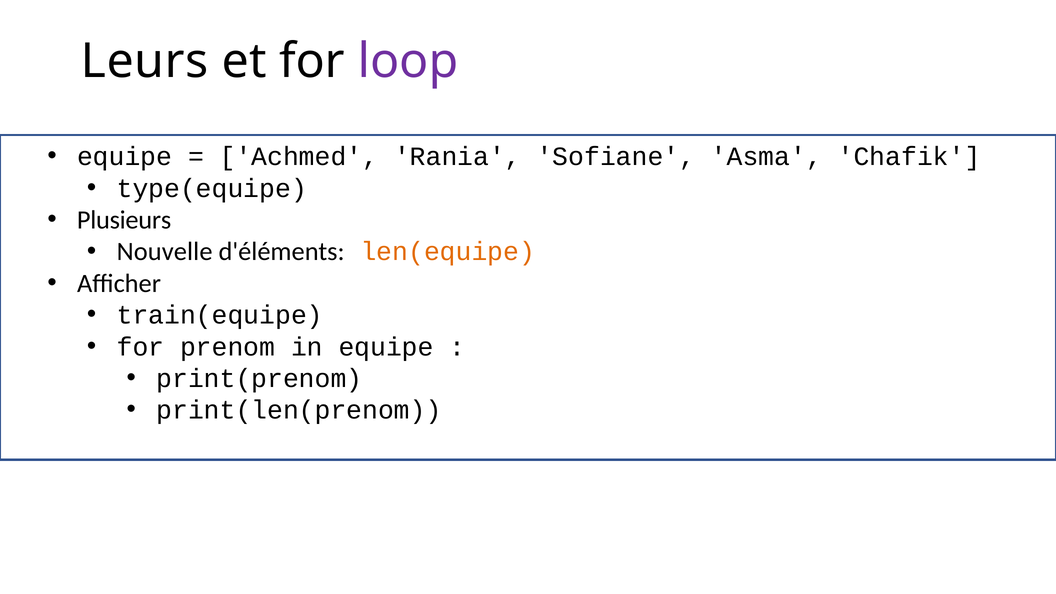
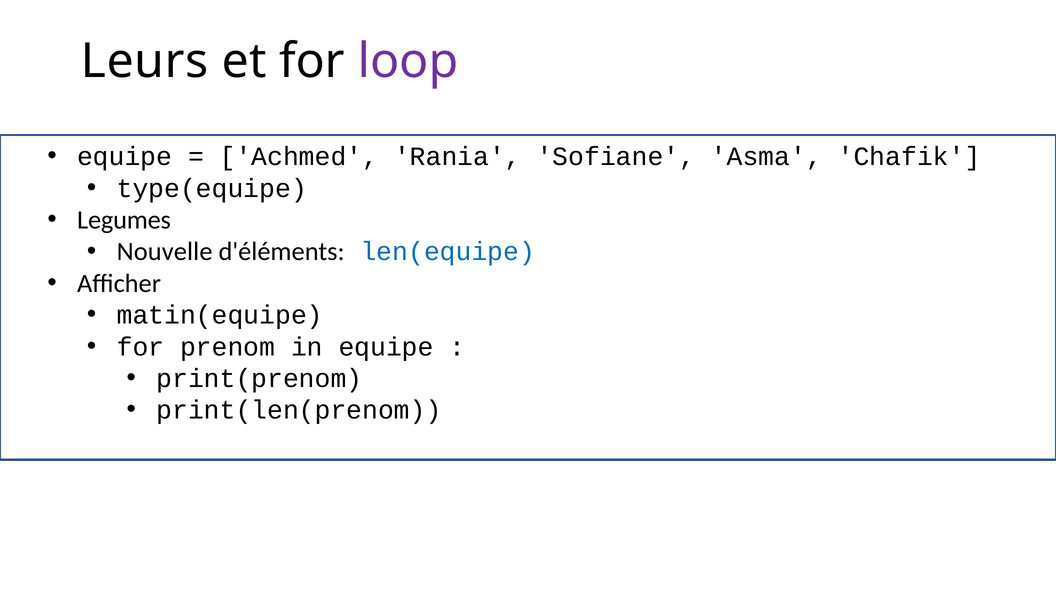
Plusieurs: Plusieurs -> Legumes
len(equipe colour: orange -> blue
train(equipe: train(equipe -> matin(equipe
